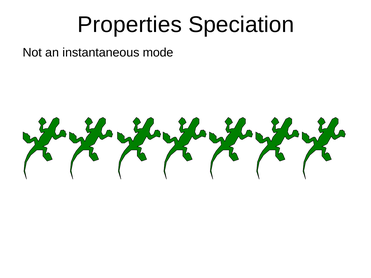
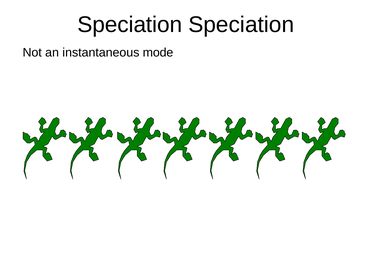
Properties at (130, 25): Properties -> Speciation
